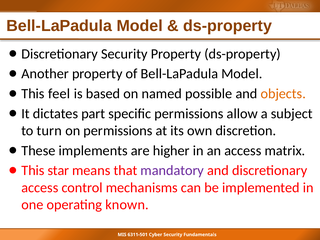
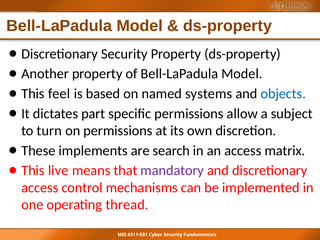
possible: possible -> systems
objects colour: orange -> blue
higher: higher -> search
star: star -> live
known: known -> thread
